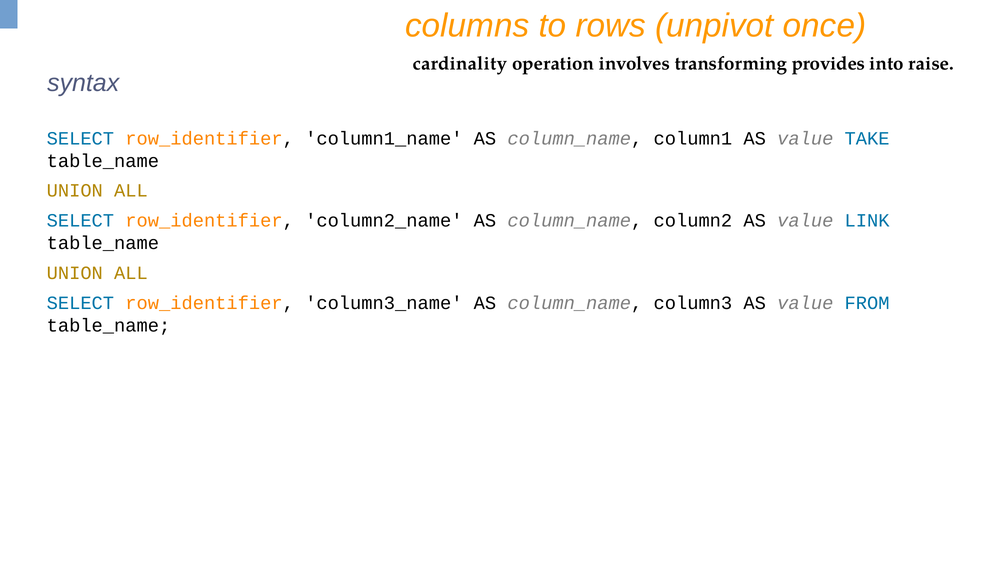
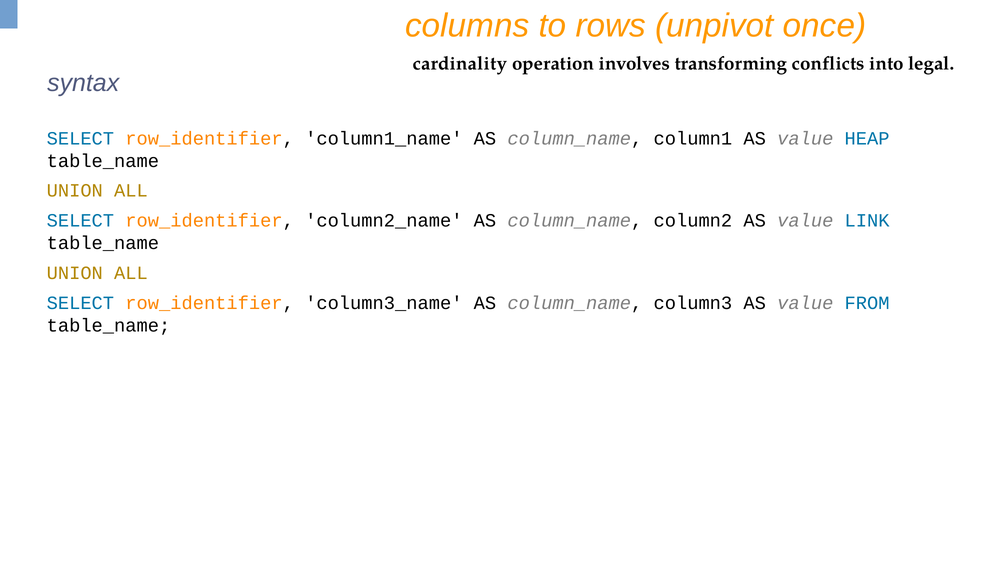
provides: provides -> conflicts
raise: raise -> legal
TAKE: TAKE -> HEAP
